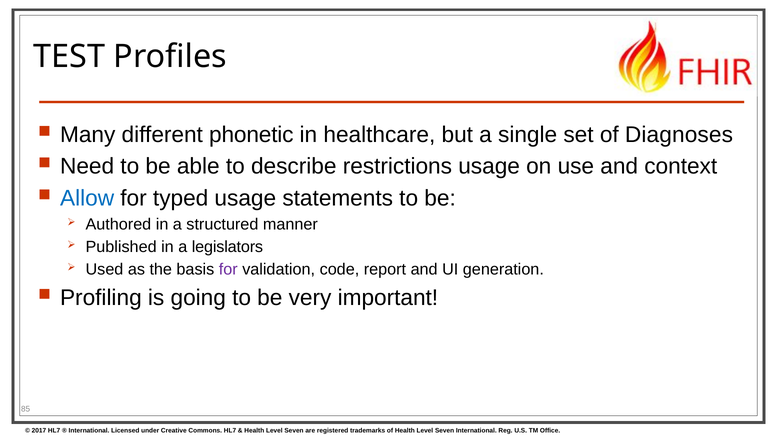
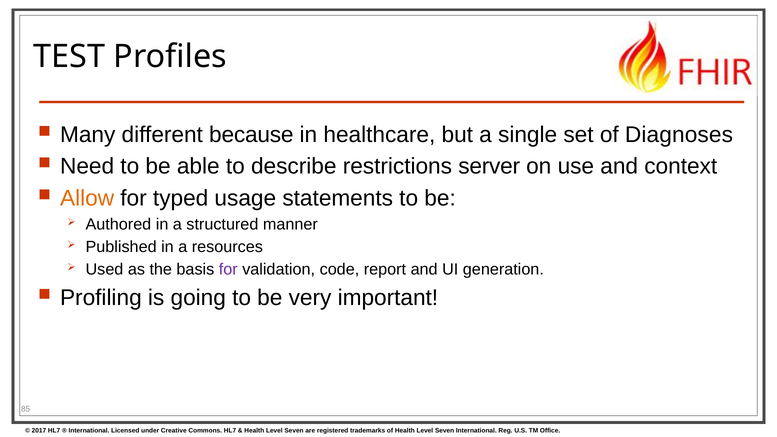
phonetic: phonetic -> because
restrictions usage: usage -> server
Allow colour: blue -> orange
legislators: legislators -> resources
